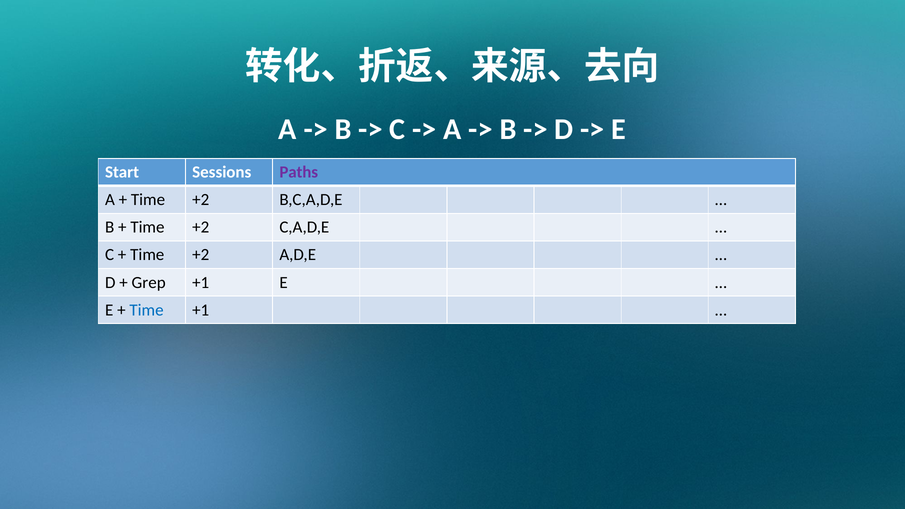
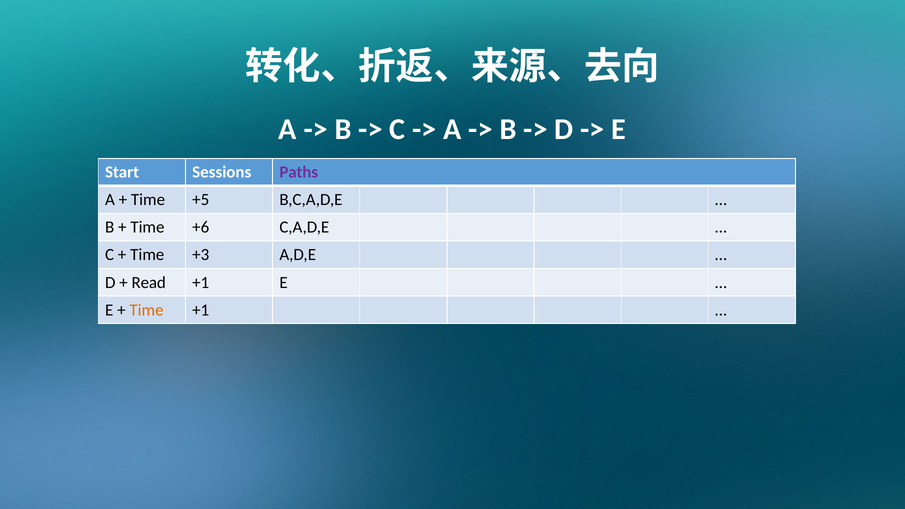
+2 at (201, 200): +2 -> +5
+2 at (201, 227): +2 -> +6
+2 at (201, 255): +2 -> +3
Grep: Grep -> Read
Time at (146, 310) colour: blue -> orange
